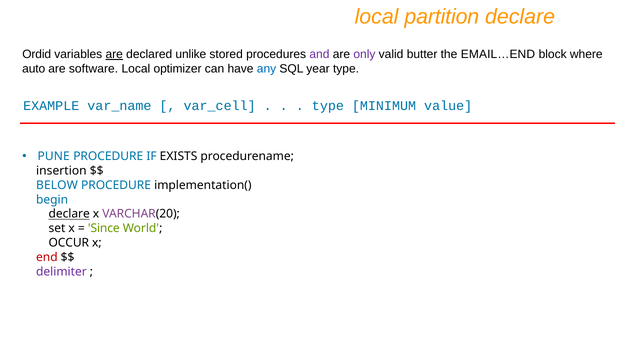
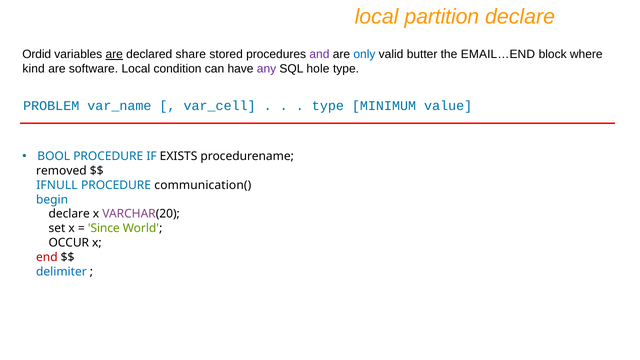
unlike: unlike -> share
only colour: purple -> blue
auto: auto -> kind
optimizer: optimizer -> condition
any colour: blue -> purple
year: year -> hole
EXAMPLE: EXAMPLE -> PROBLEM
PUNE: PUNE -> BOOL
insertion: insertion -> removed
BELOW: BELOW -> IFNULL
implementation(: implementation( -> communication(
declare at (69, 214) underline: present -> none
delimiter colour: purple -> blue
